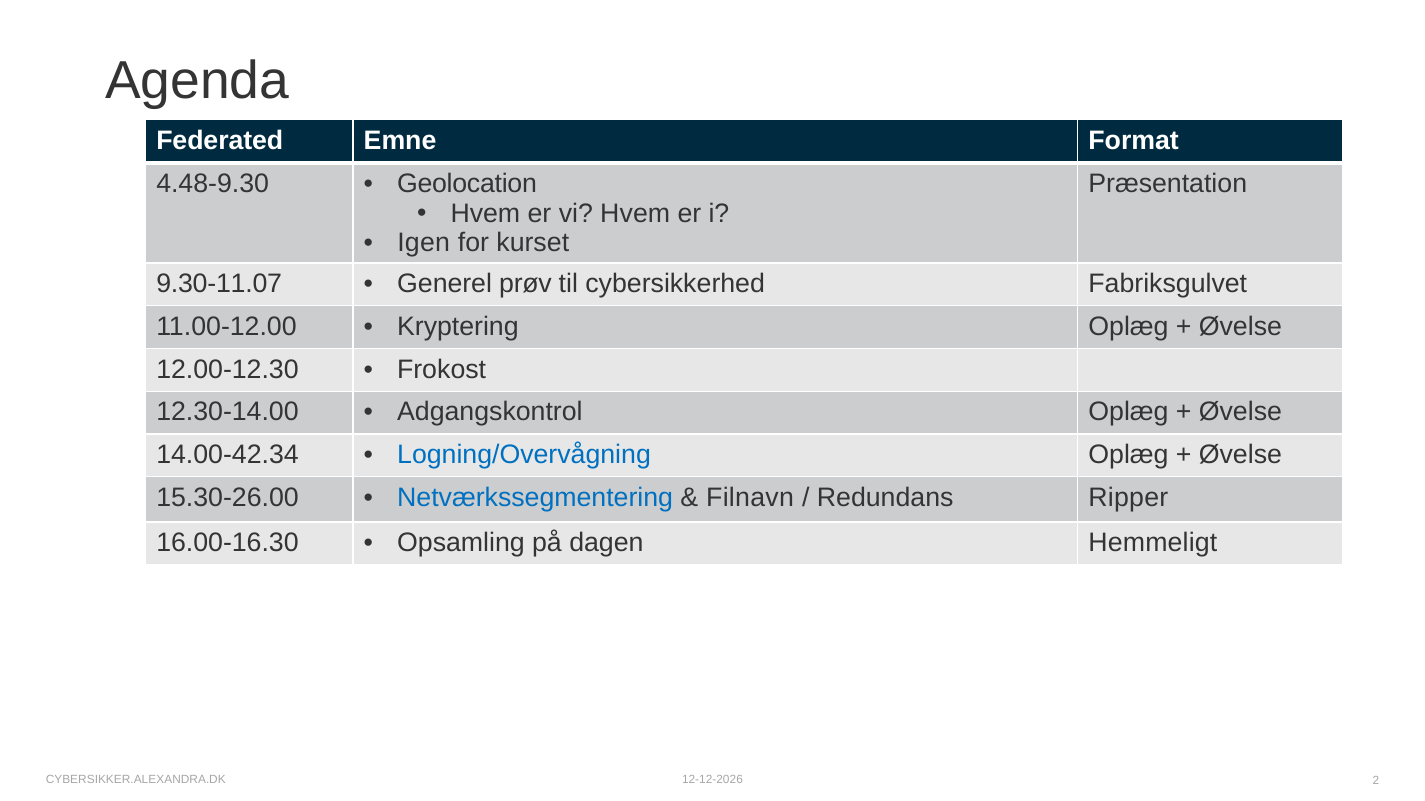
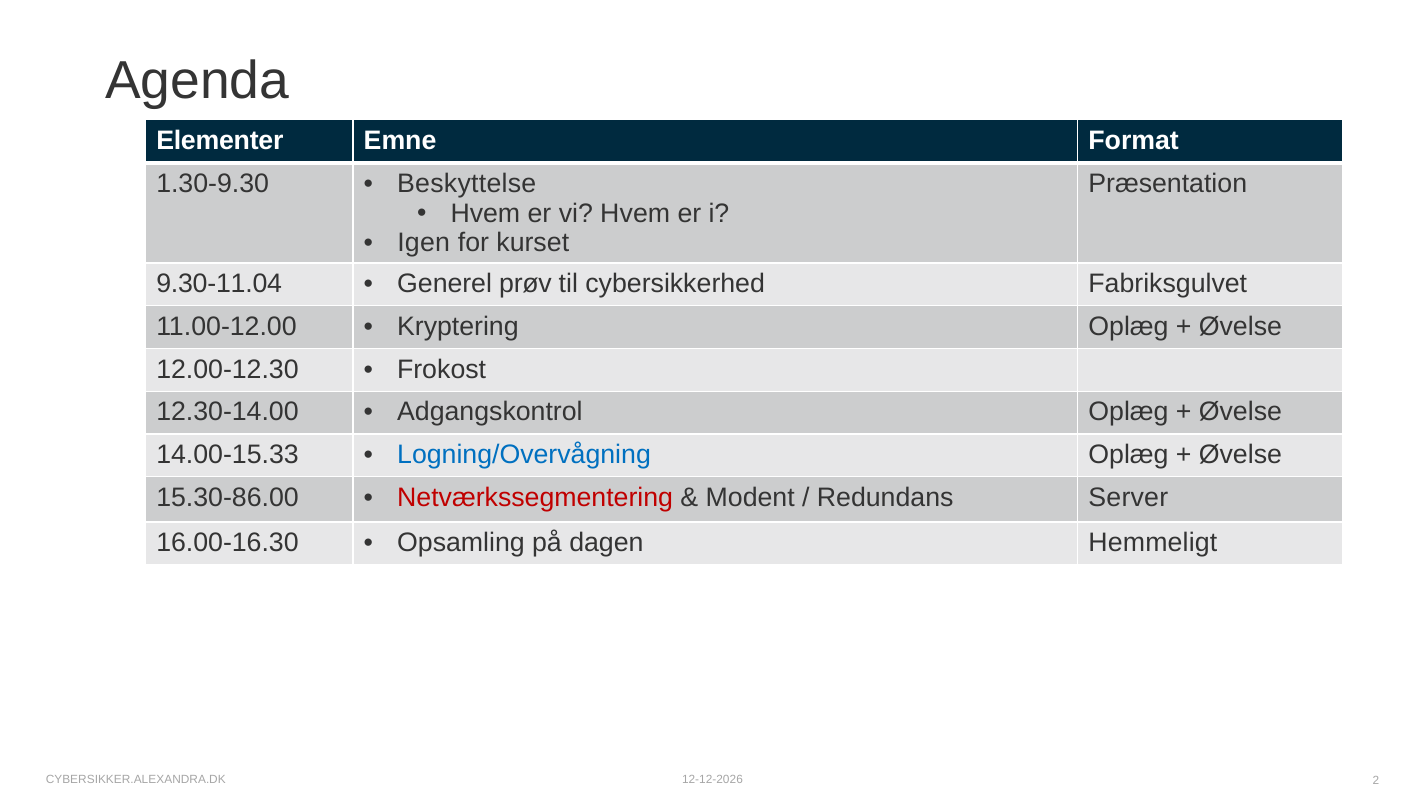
Federated: Federated -> Elementer
4.48-9.30: 4.48-9.30 -> 1.30-9.30
Geolocation: Geolocation -> Beskyttelse
9.30-11.07: 9.30-11.07 -> 9.30-11.04
14.00-42.34: 14.00-42.34 -> 14.00-15.33
15.30-26.00: 15.30-26.00 -> 15.30-86.00
Netværkssegmentering colour: blue -> red
Filnavn: Filnavn -> Modent
Ripper: Ripper -> Server
